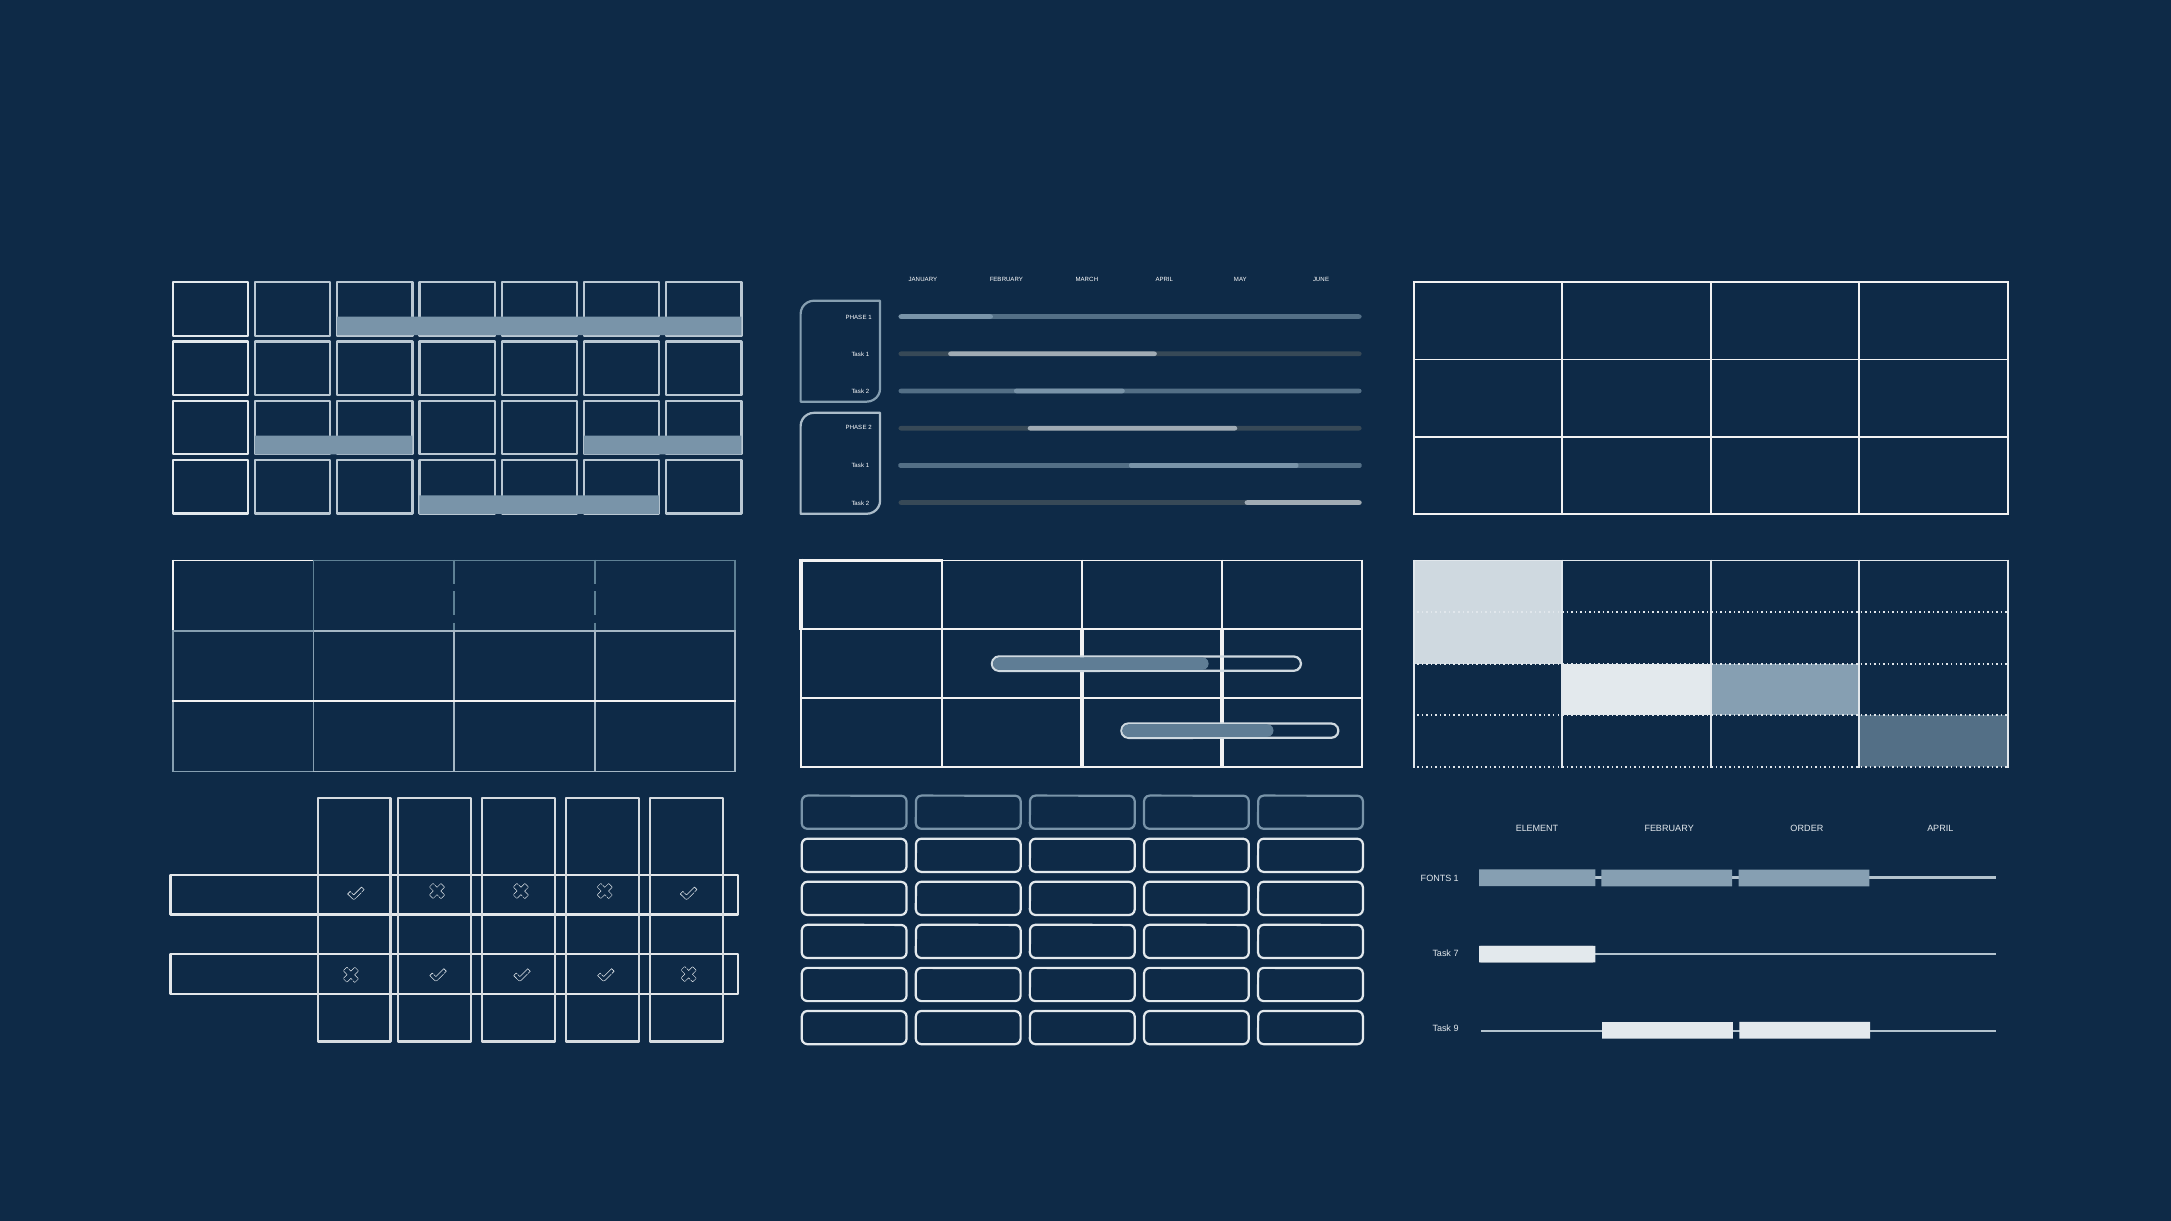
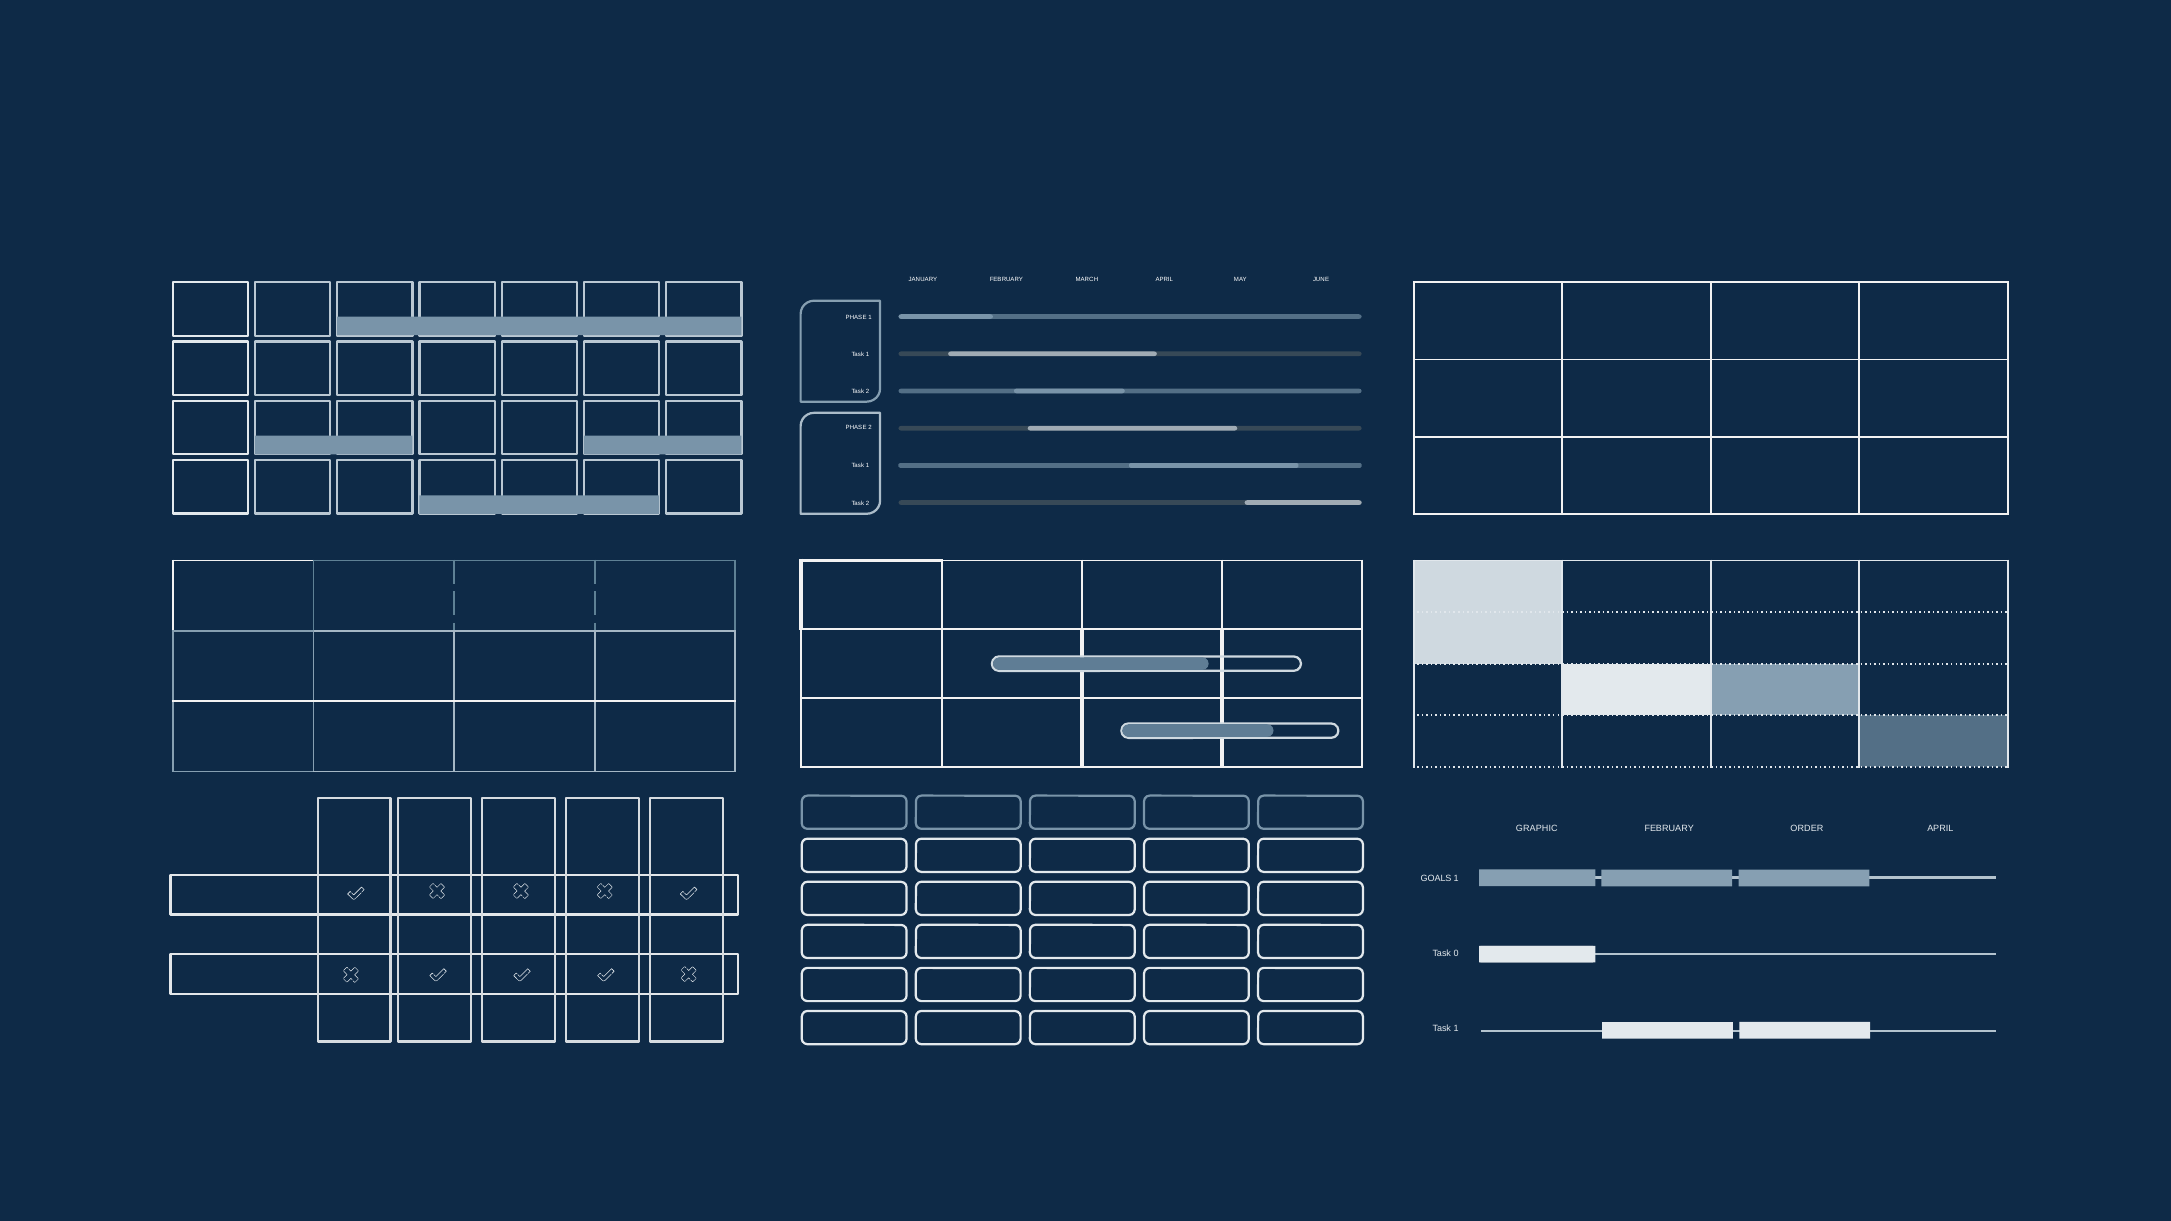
ELEMENT: ELEMENT -> GRAPHIC
FONTS: FONTS -> GOALS
7: 7 -> 0
9 at (1456, 1028): 9 -> 1
